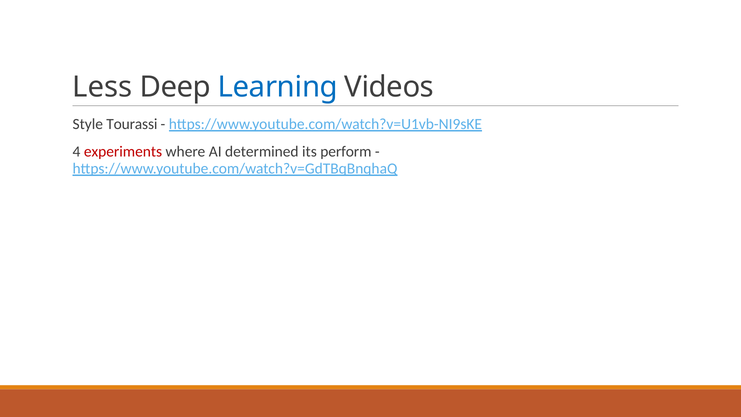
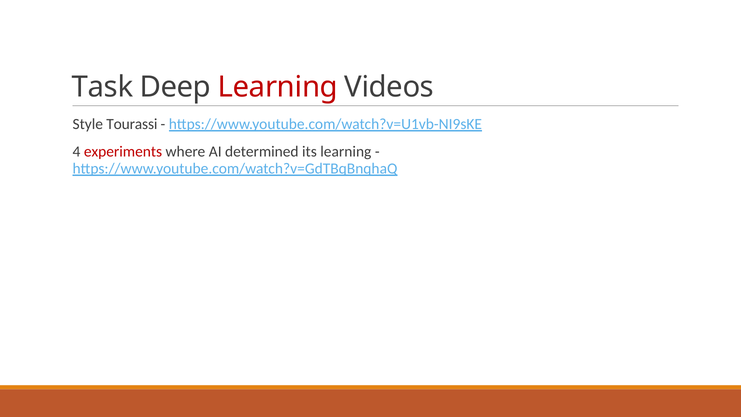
Less: Less -> Task
Learning at (278, 87) colour: blue -> red
its perform: perform -> learning
